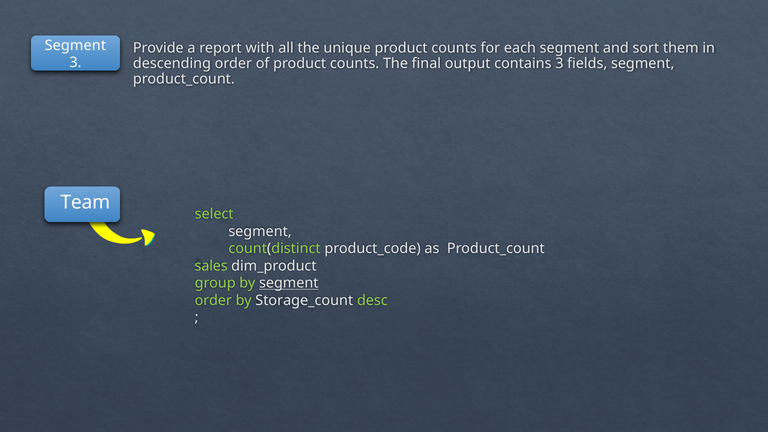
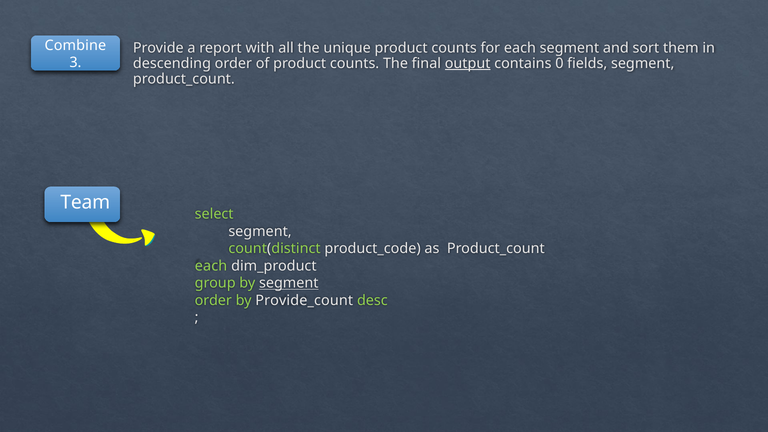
Segment at (75, 45): Segment -> Combine
output underline: none -> present
contains 3: 3 -> 0
sales at (211, 266): sales -> each
Storage_count: Storage_count -> Provide_count
